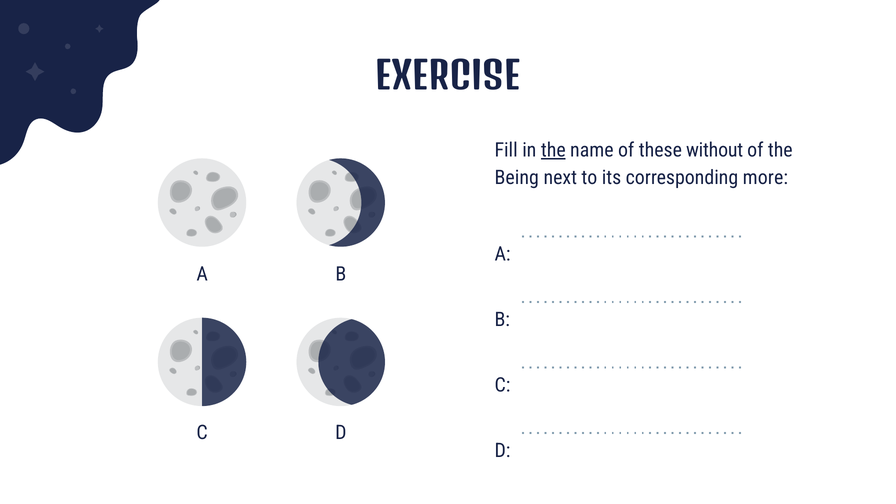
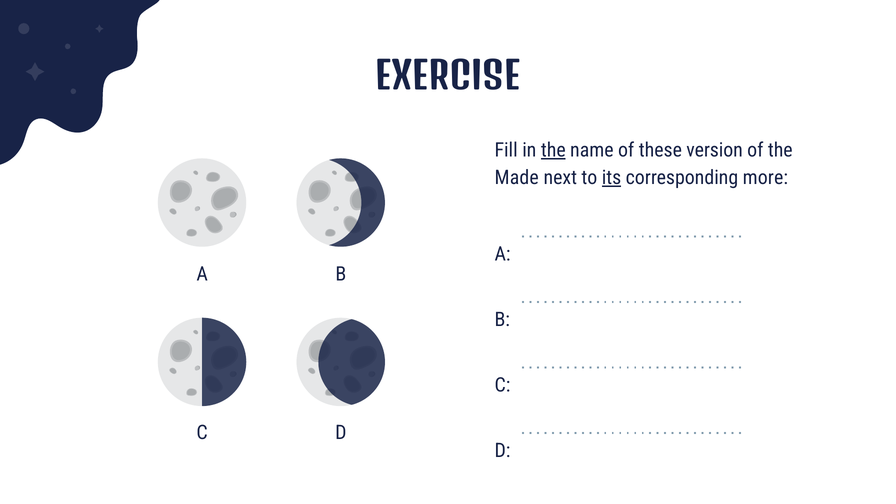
without: without -> version
Being: Being -> Made
its underline: none -> present
